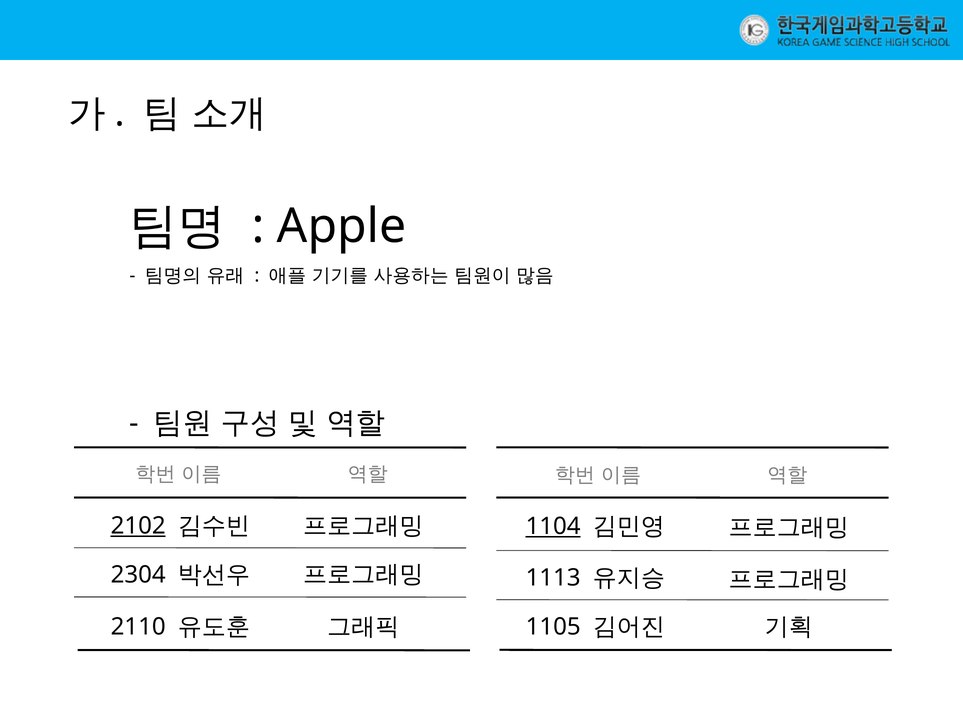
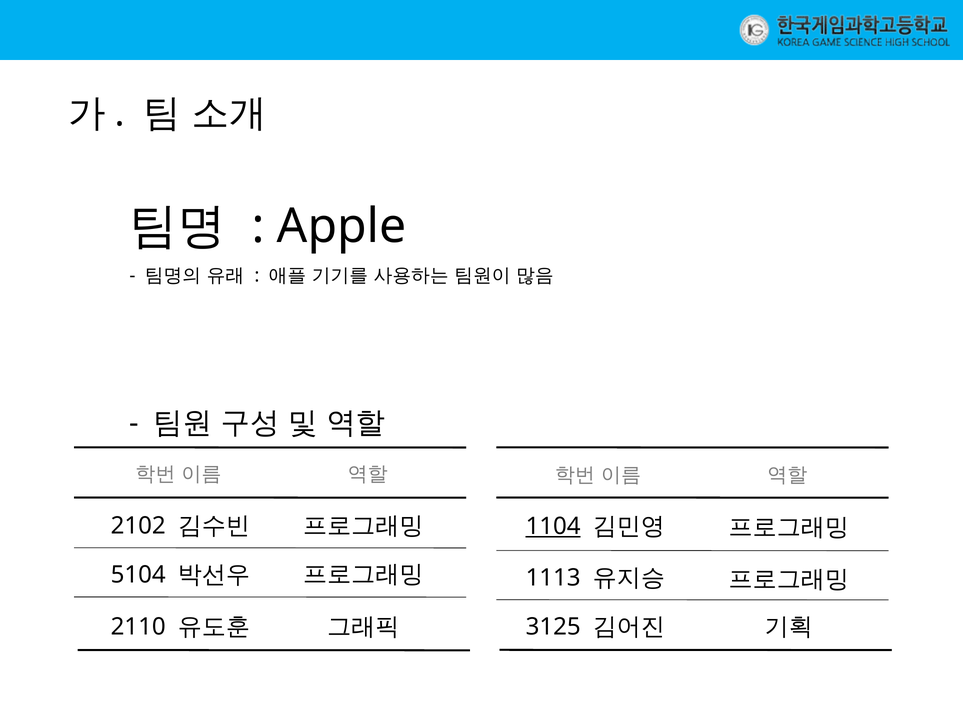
2102 underline: present -> none
2304: 2304 -> 5104
1105: 1105 -> 3125
